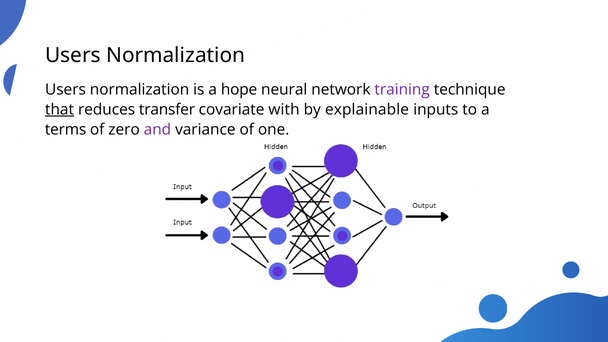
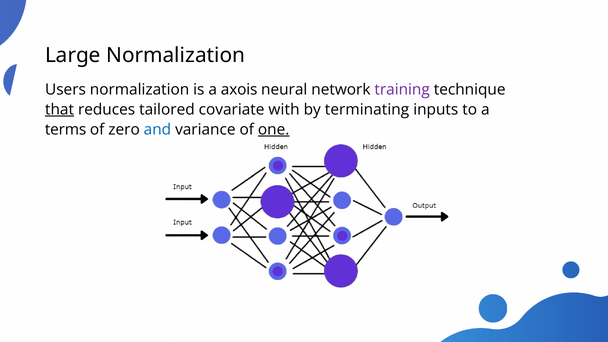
Users at (73, 55): Users -> Large
hope: hope -> axois
transfer: transfer -> tailored
explainable: explainable -> terminating
and colour: purple -> blue
one underline: none -> present
